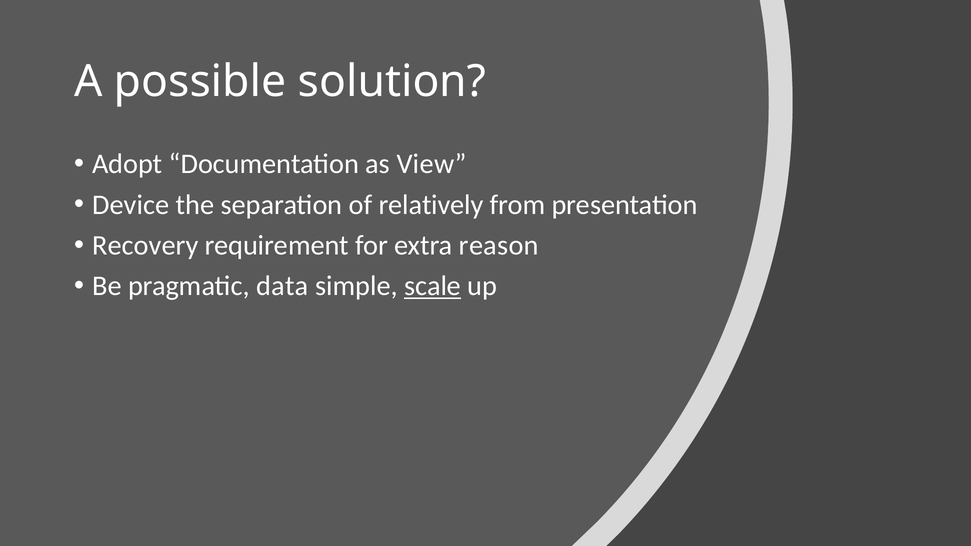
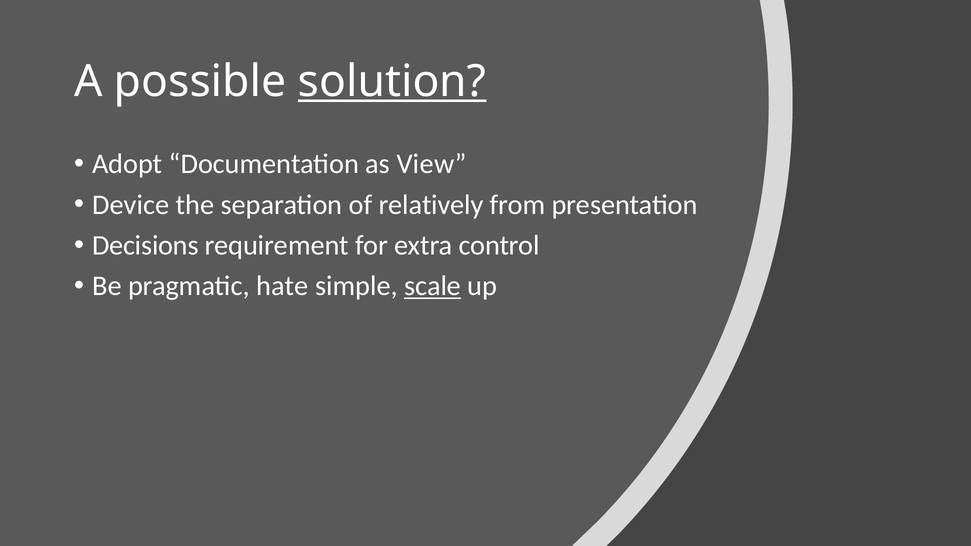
solution underline: none -> present
Recovery: Recovery -> Decisions
reason: reason -> control
data: data -> hate
